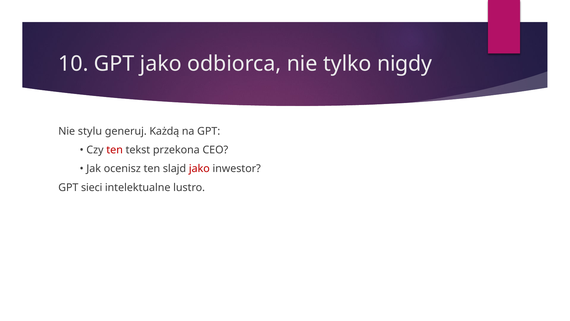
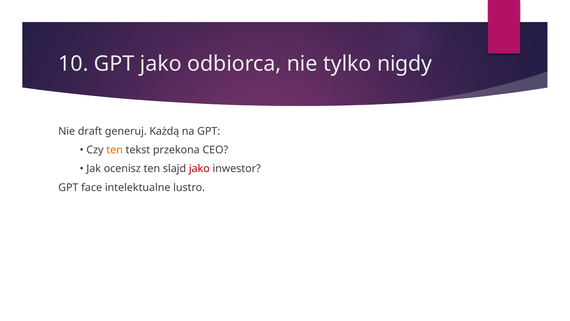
stylu: stylu -> draft
ten at (115, 150) colour: red -> orange
sieci: sieci -> face
